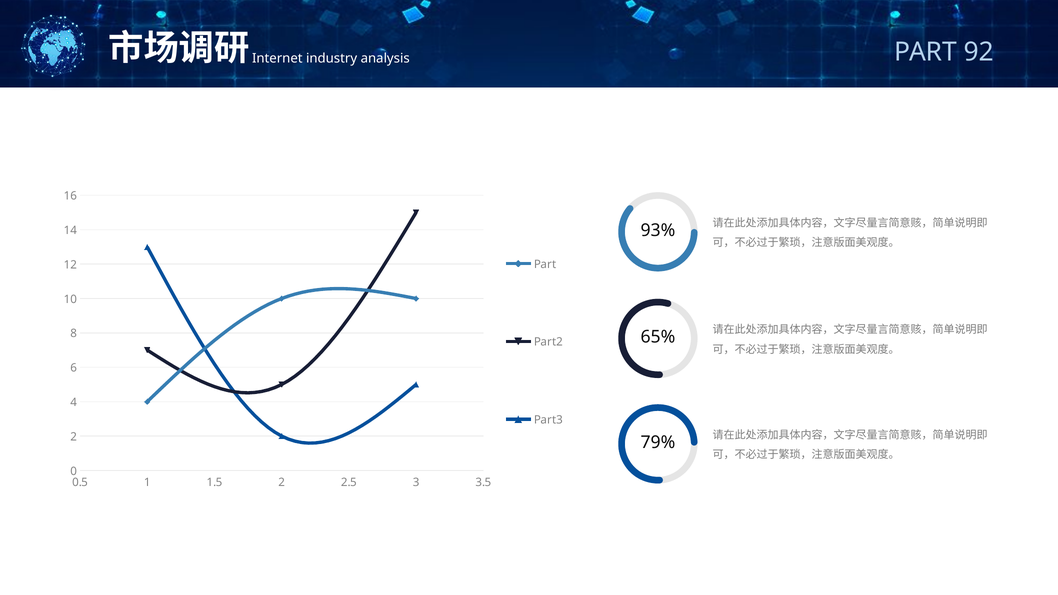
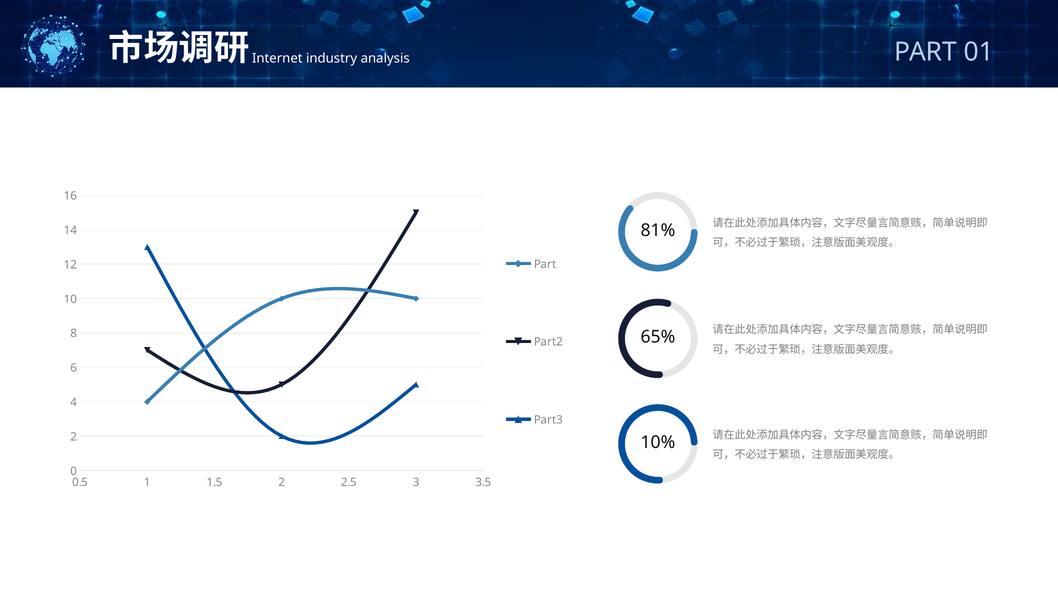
92: 92 -> 01
93%: 93% -> 81%
79%: 79% -> 10%
